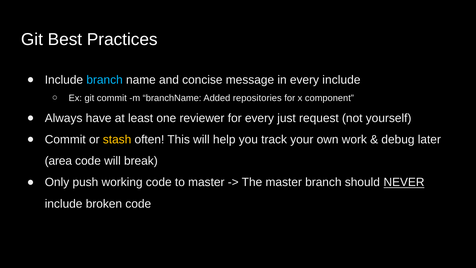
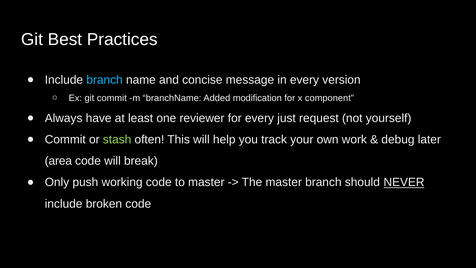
every include: include -> version
repositories: repositories -> modification
stash colour: yellow -> light green
